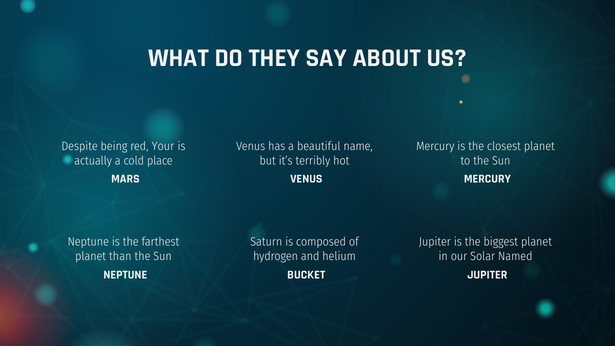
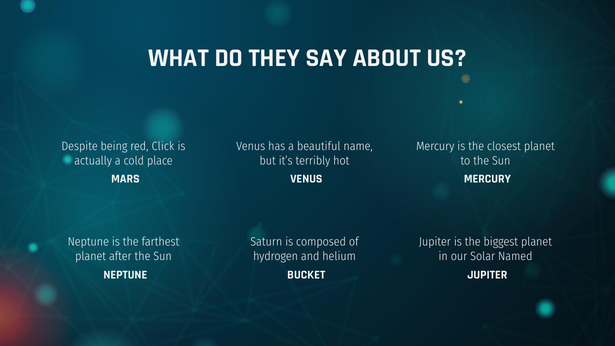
Your: Your -> Click
than: than -> after
